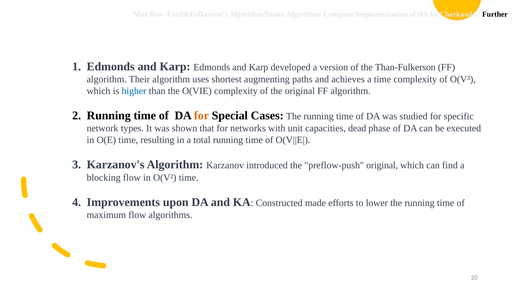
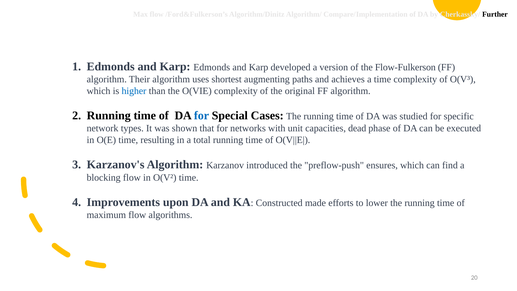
Than-Fulkerson: Than-Fulkerson -> Flow-Fulkerson
for at (201, 116) colour: orange -> blue
preflow-push original: original -> ensures
